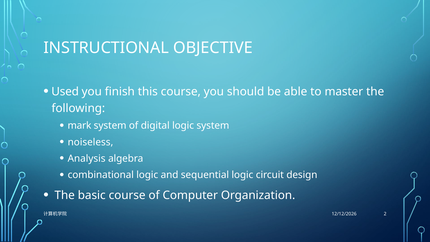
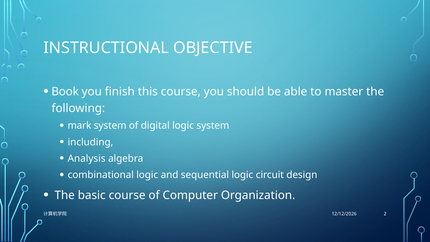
Used: Used -> Book
noiseless: noiseless -> including
